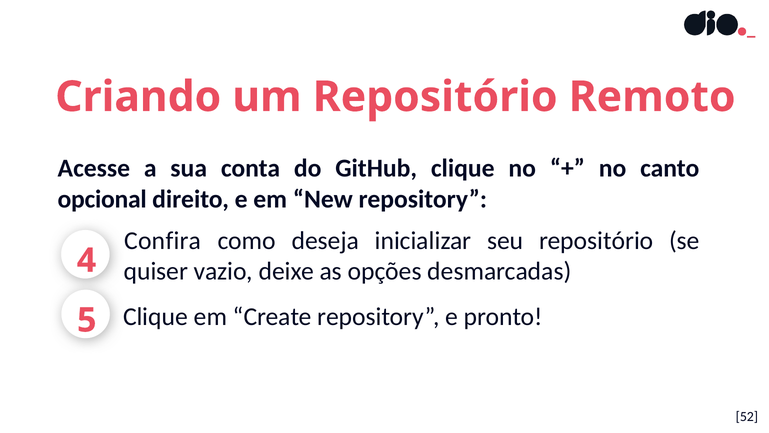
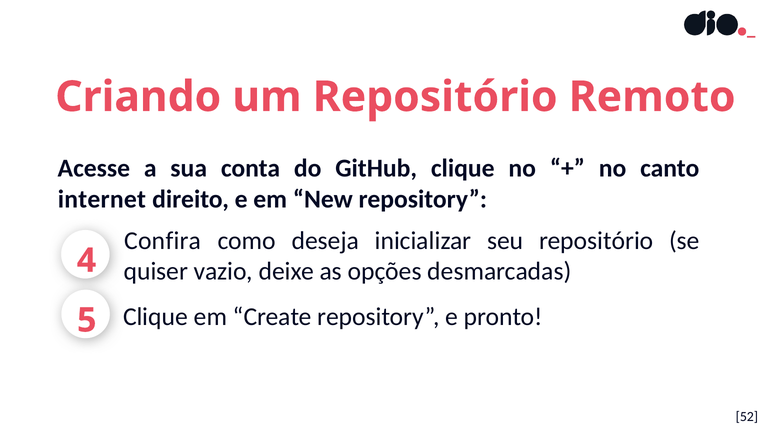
opcional: opcional -> internet
